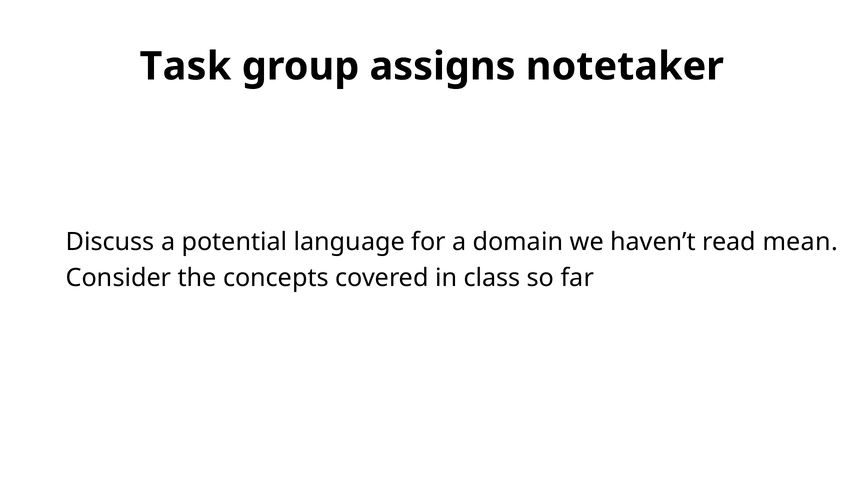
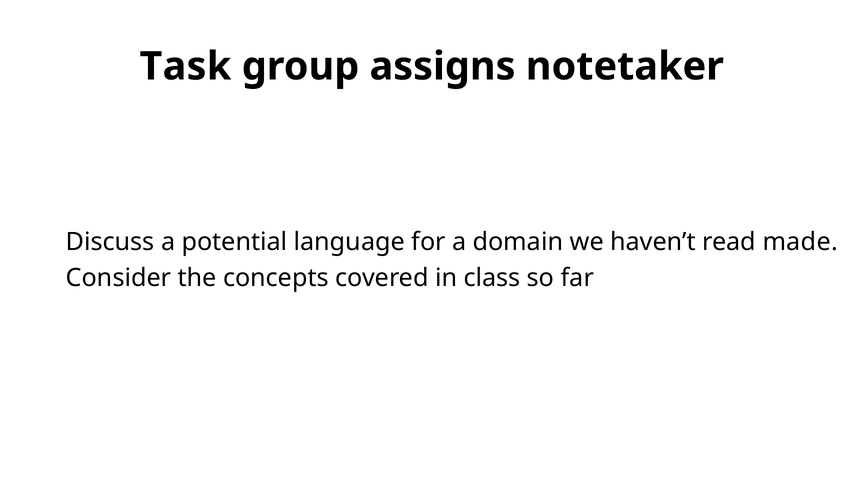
mean: mean -> made
